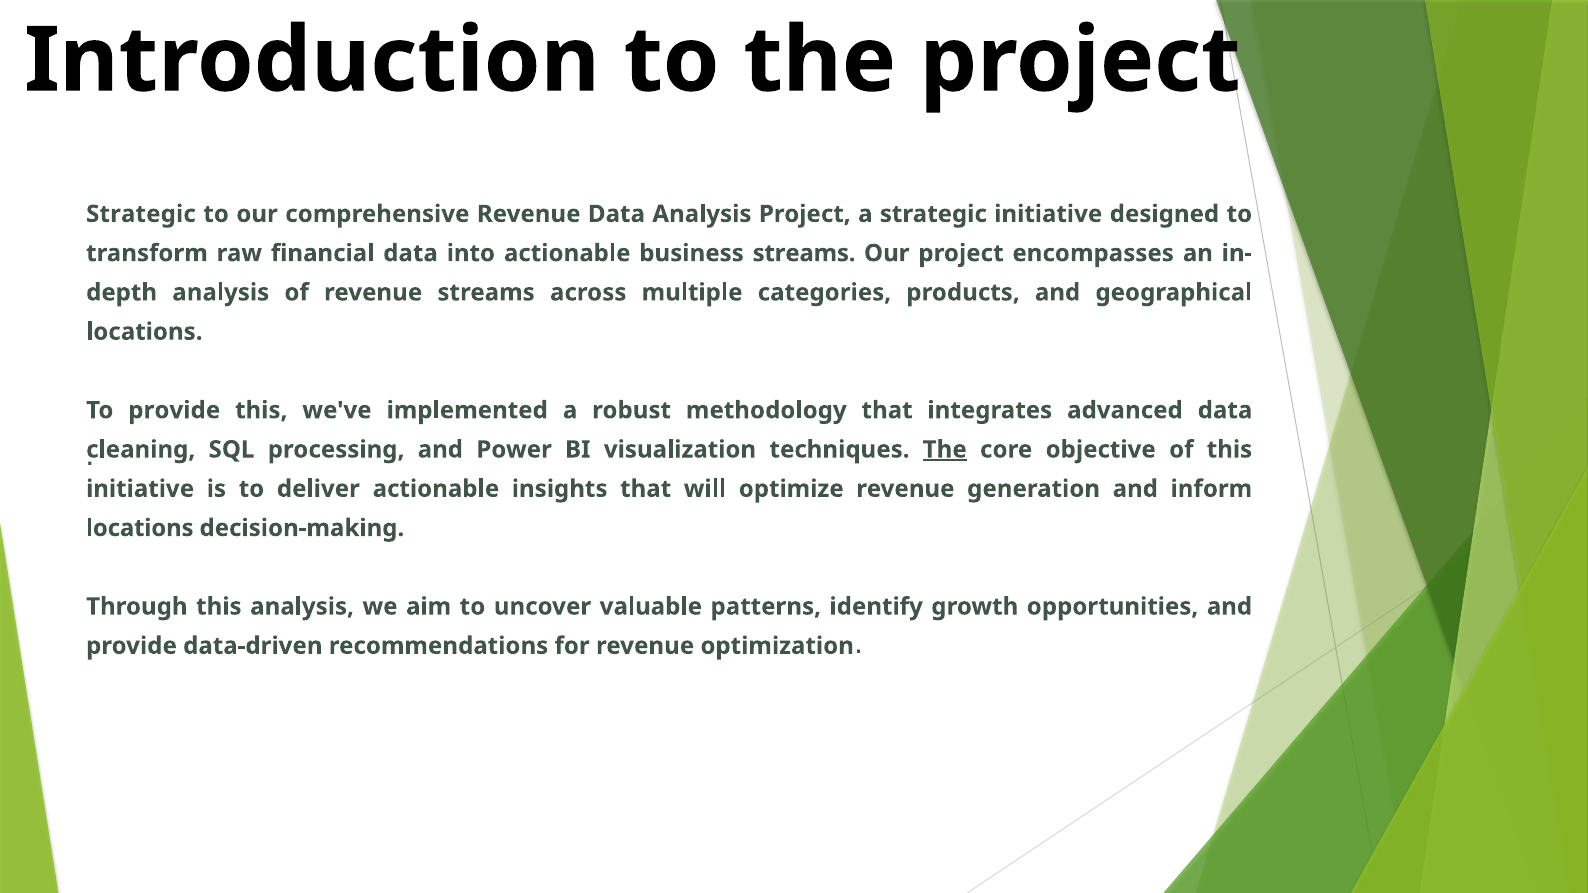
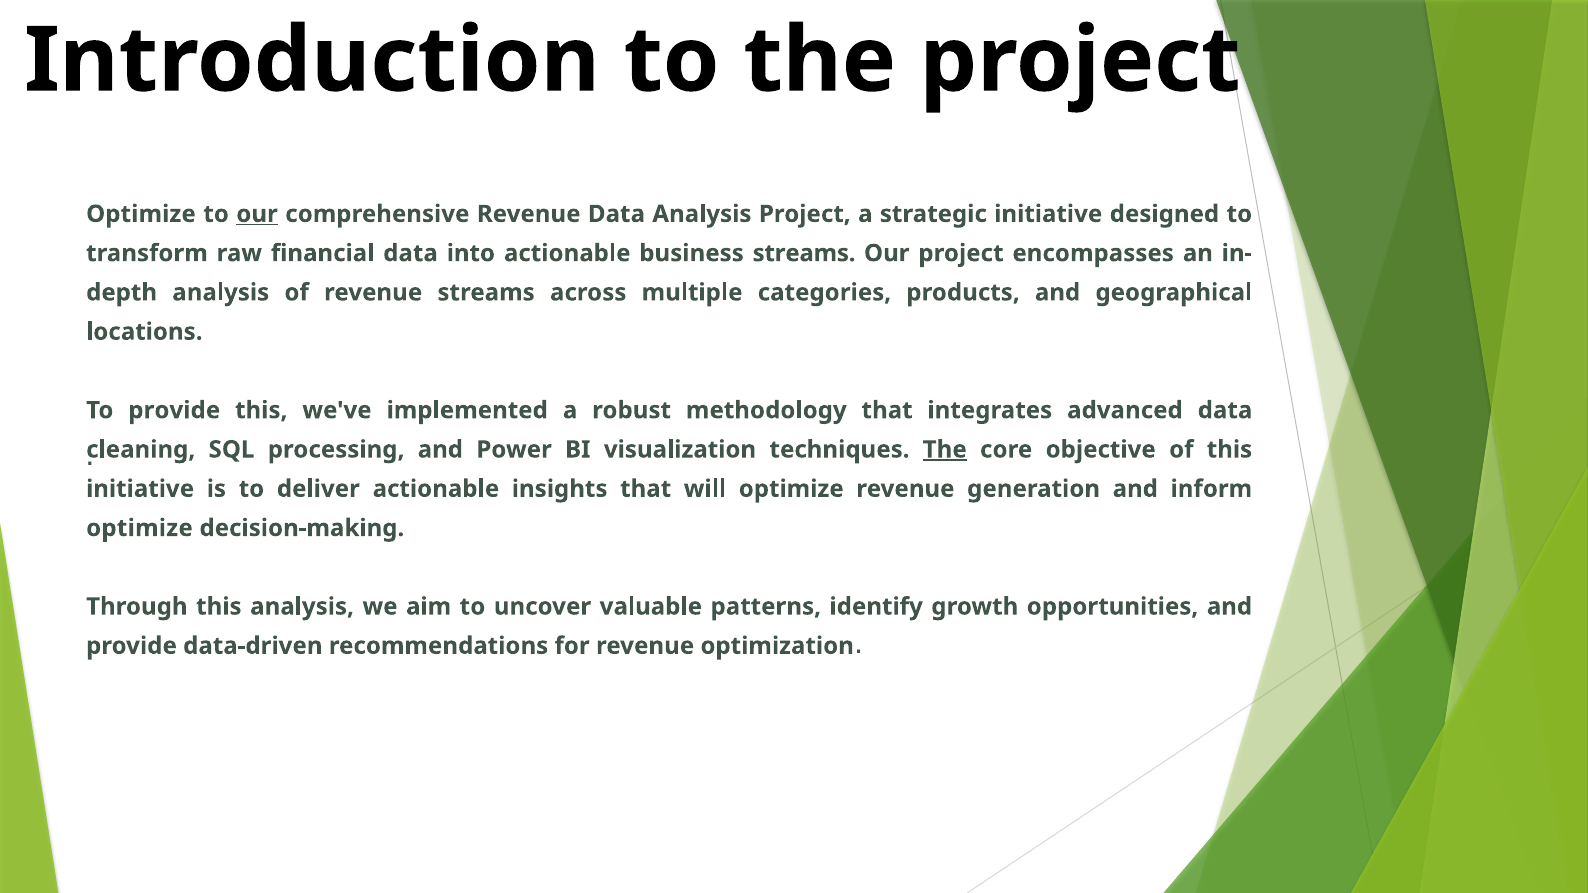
Strategic at (141, 214): Strategic -> Optimize
our at (257, 214) underline: none -> present
locations at (140, 528): locations -> optimize
